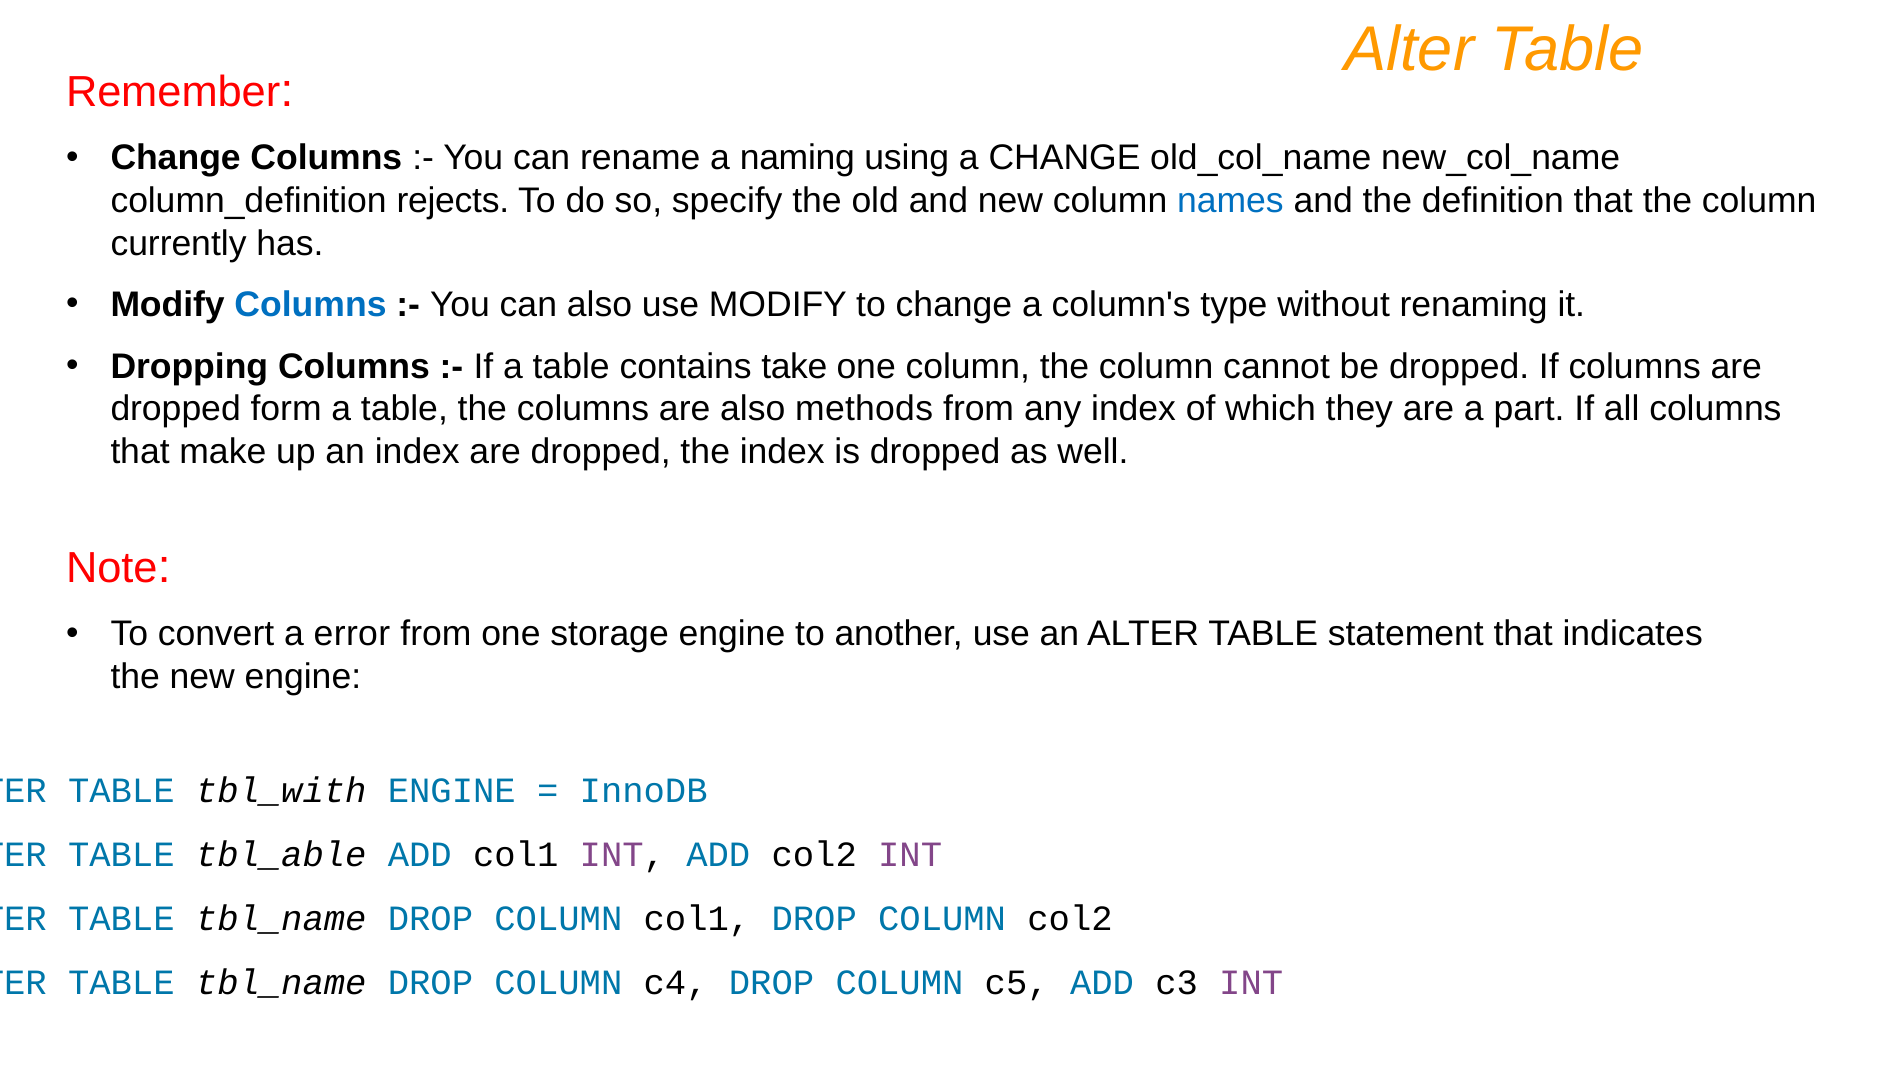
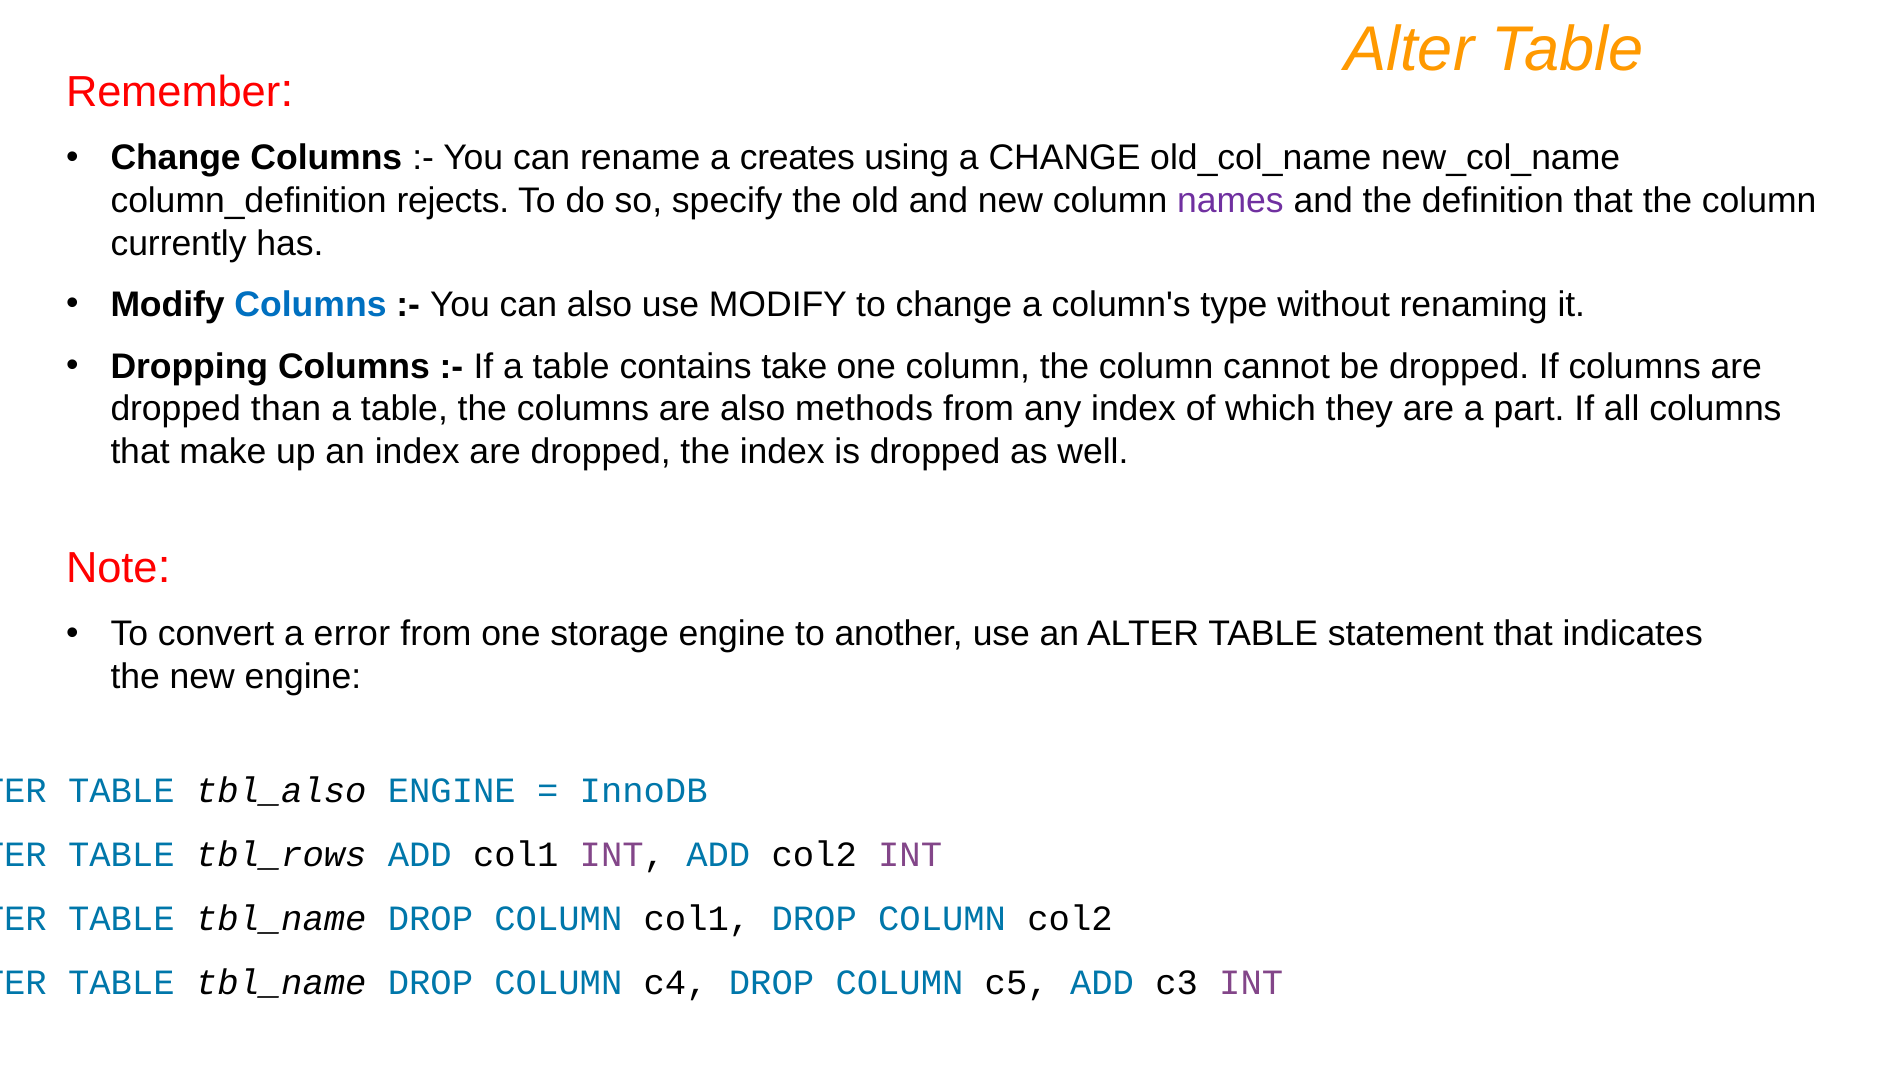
naming: naming -> creates
names colour: blue -> purple
form: form -> than
tbl_with: tbl_with -> tbl_also
tbl_able: tbl_able -> tbl_rows
